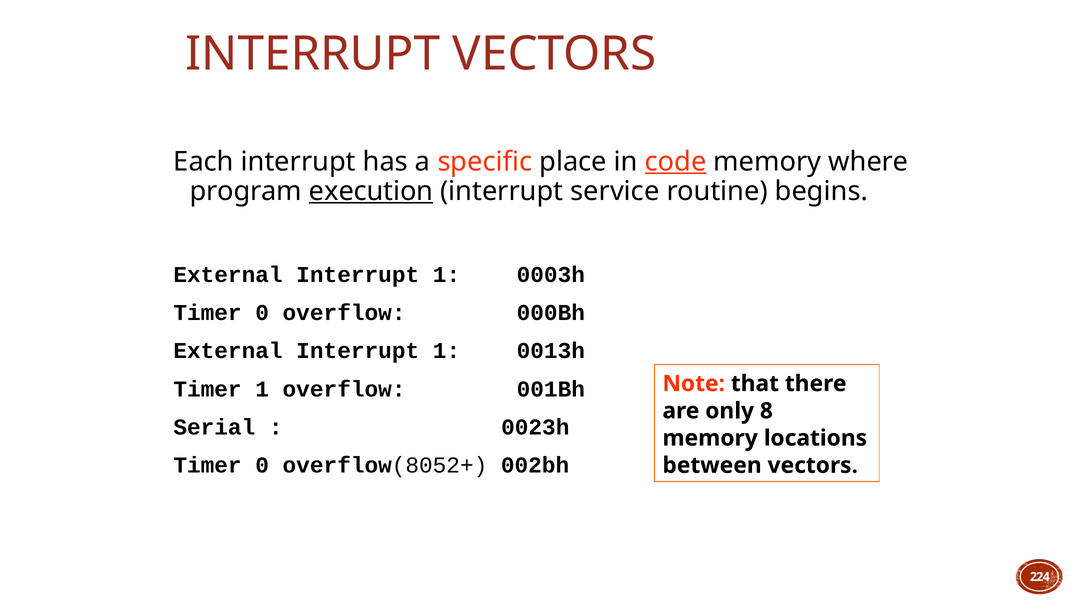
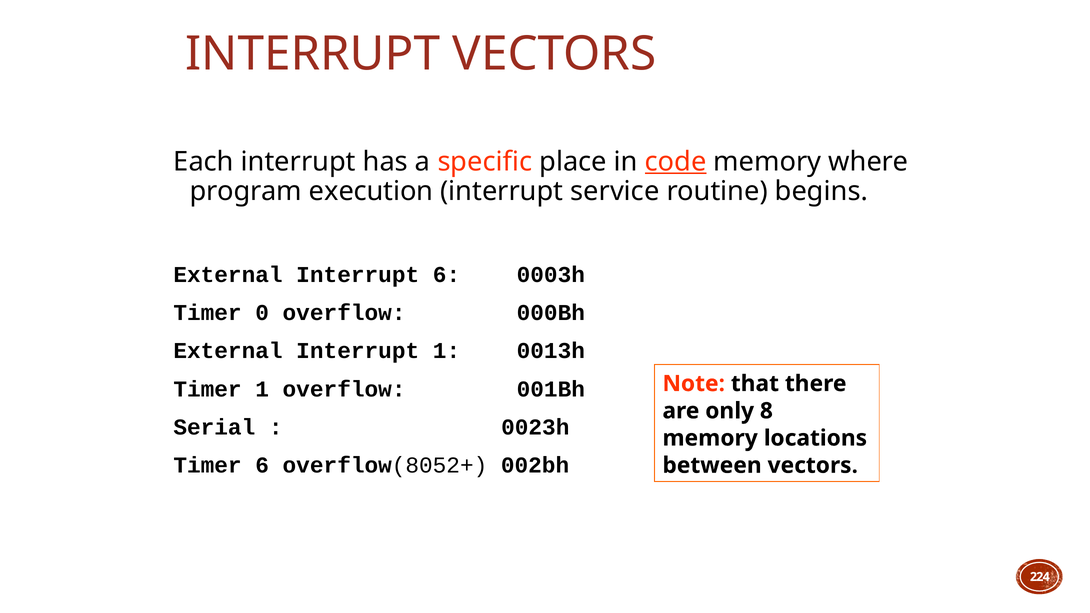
execution underline: present -> none
1 at (447, 275): 1 -> 6
0 at (262, 465): 0 -> 6
